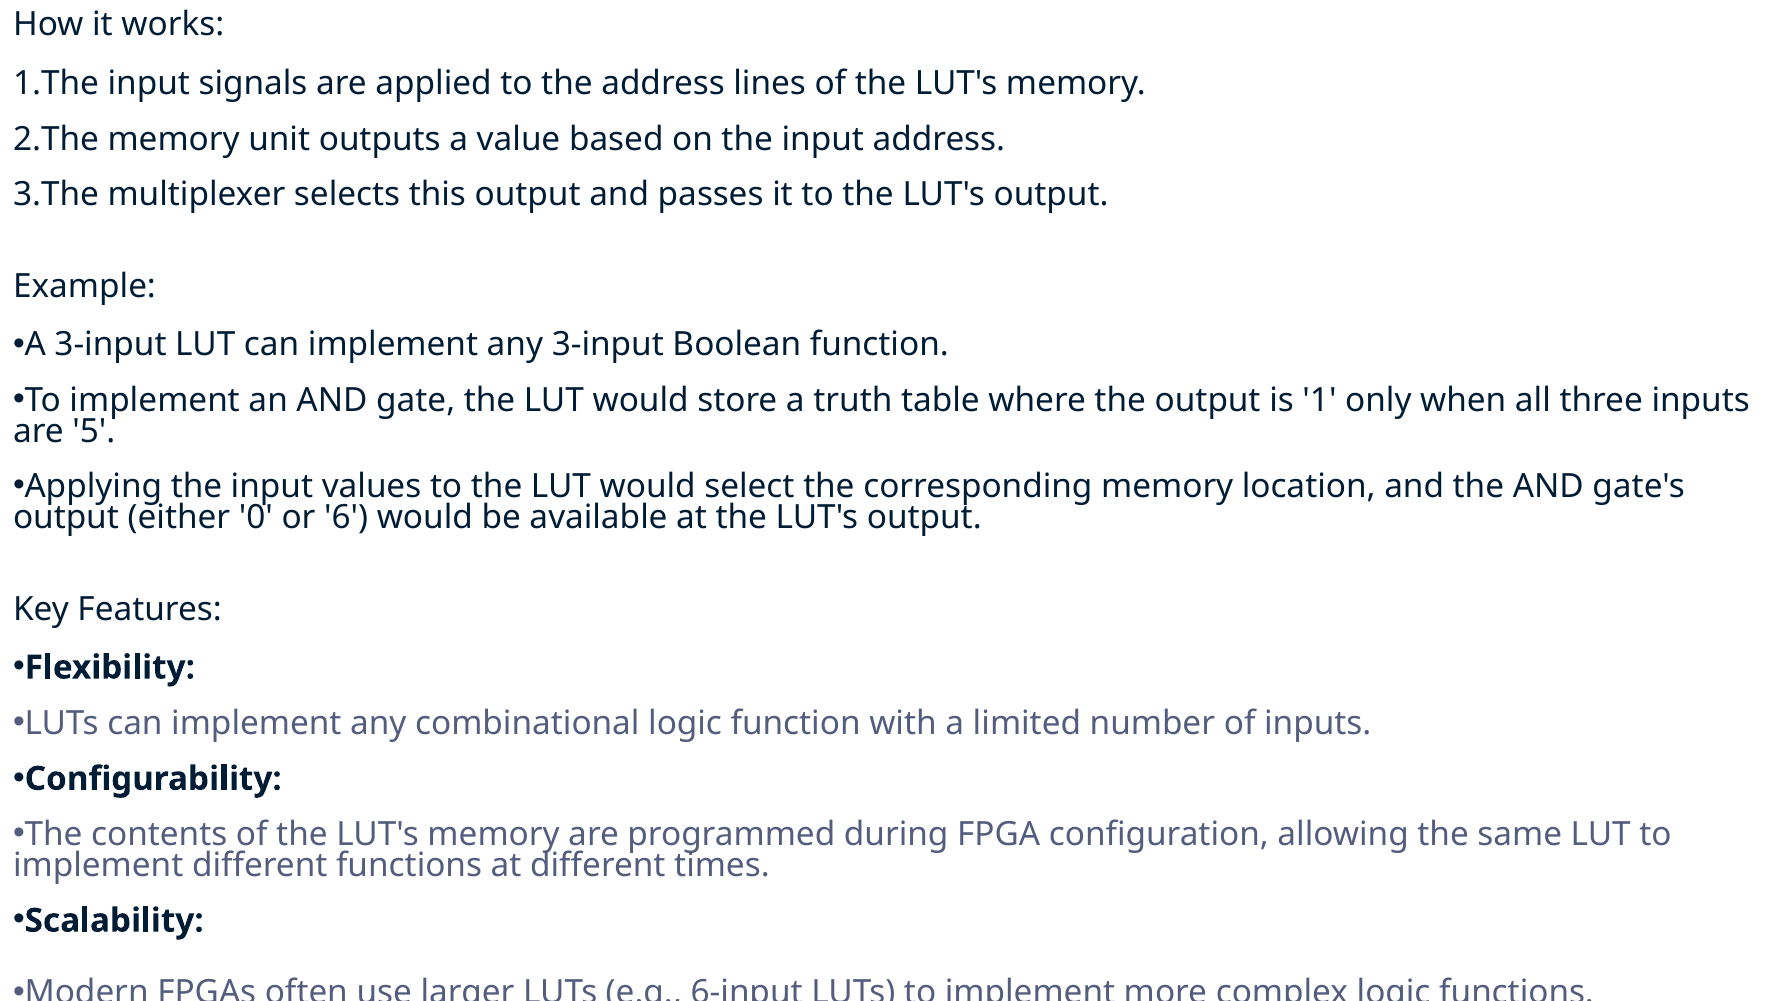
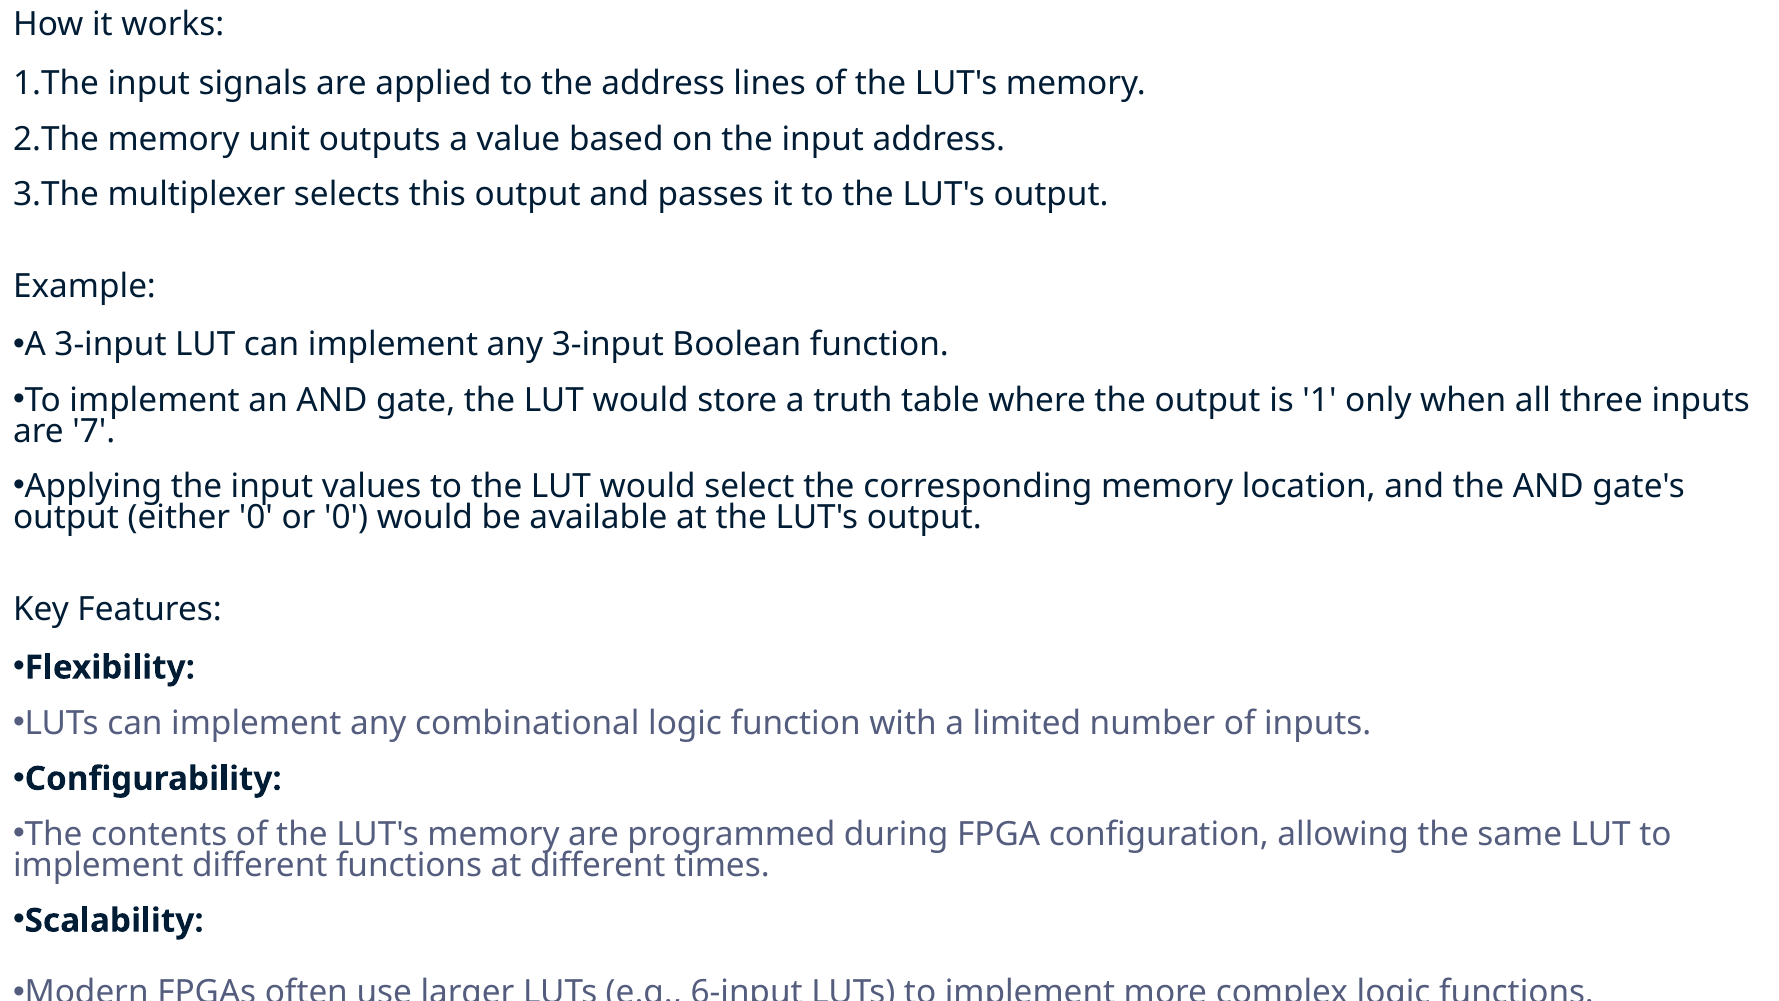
5: 5 -> 7
or 6: 6 -> 0
